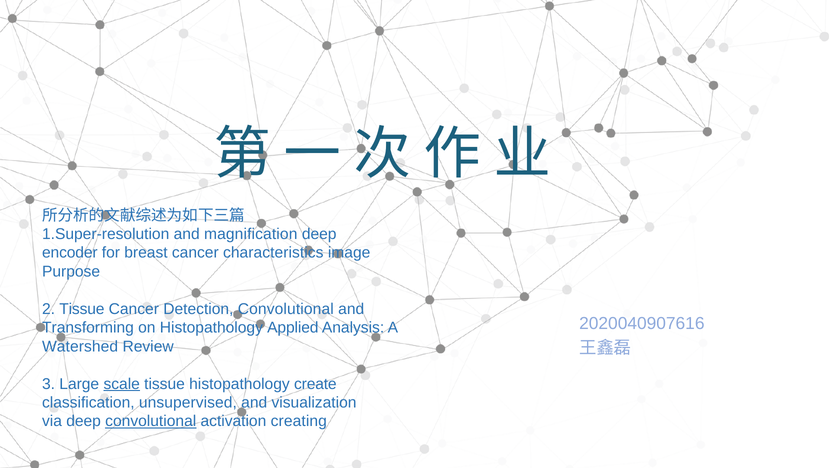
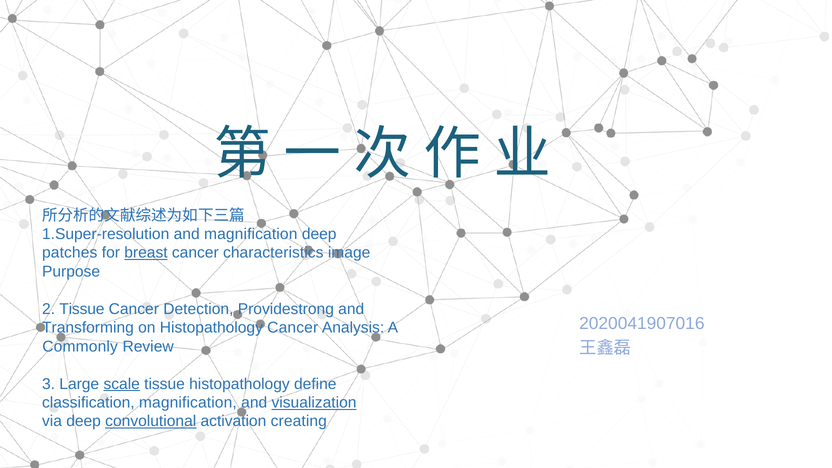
encoder: encoder -> patches
breast underline: none -> present
Detection Convolutional: Convolutional -> Providestrong
2020040907616: 2020040907616 -> 2020041907016
Histopathology Applied: Applied -> Cancer
Watershed: Watershed -> Commonly
create: create -> define
classification unsupervised: unsupervised -> magnification
visualization underline: none -> present
